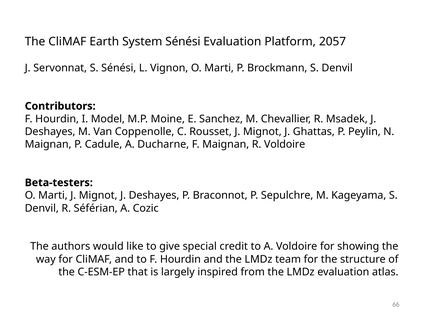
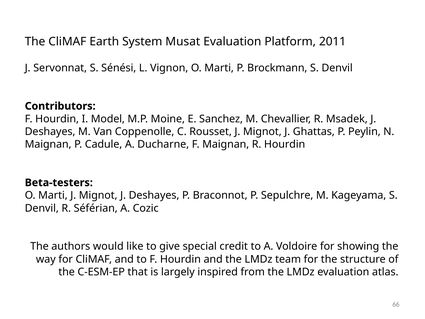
System Sénési: Sénési -> Musat
2057: 2057 -> 2011
R Voldoire: Voldoire -> Hourdin
